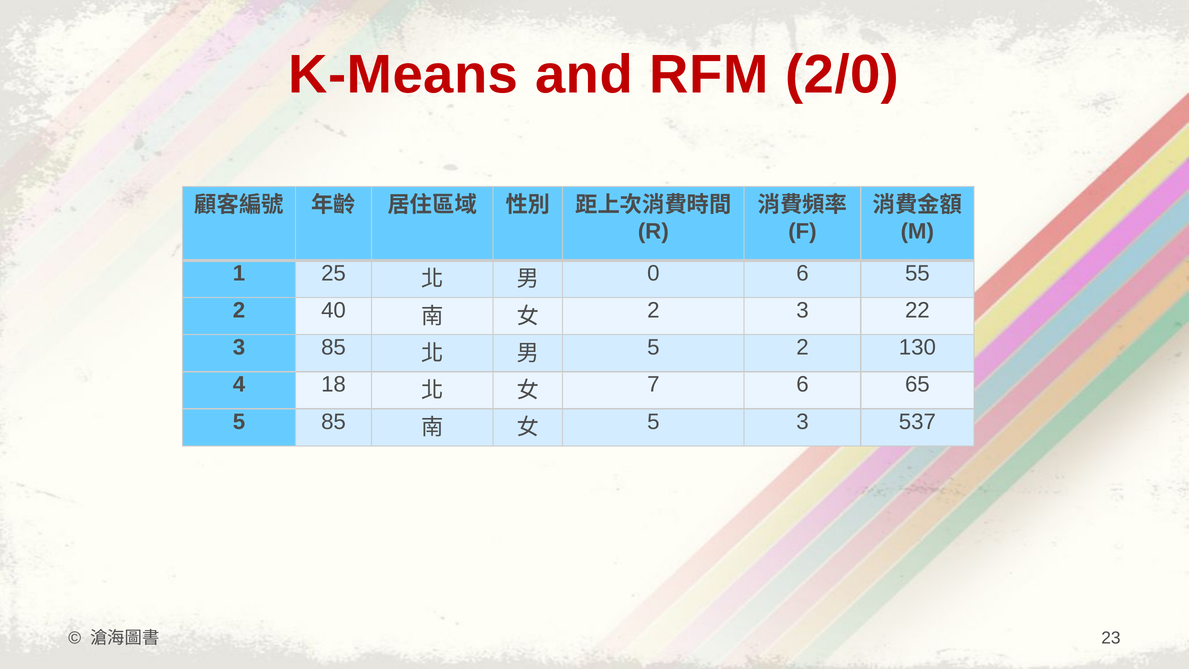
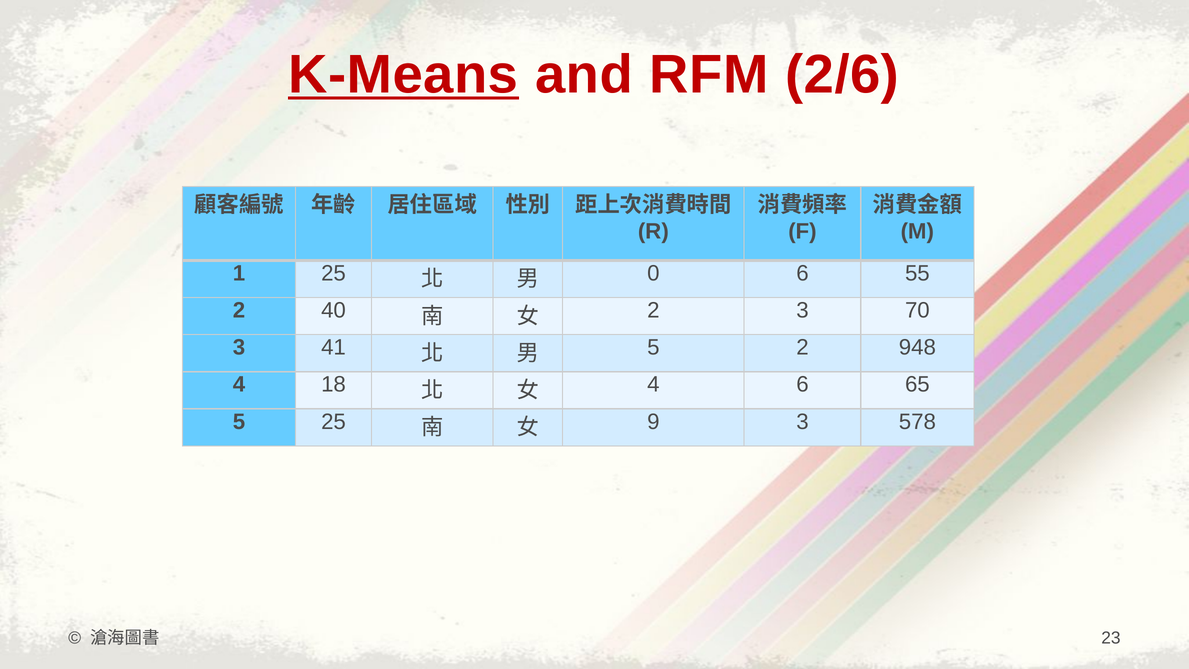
K-Means underline: none -> present
2/0: 2/0 -> 2/6
22: 22 -> 70
3 85: 85 -> 41
130: 130 -> 948
7 at (653, 384): 7 -> 4
5 85: 85 -> 25
5 at (653, 422): 5 -> 9
537: 537 -> 578
